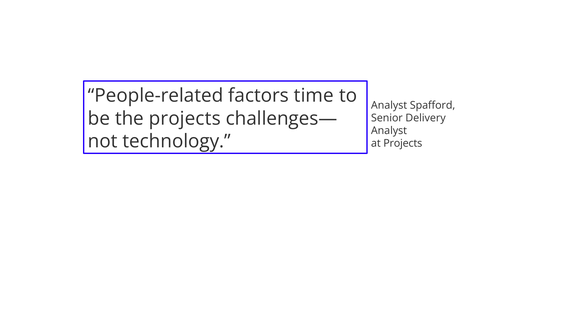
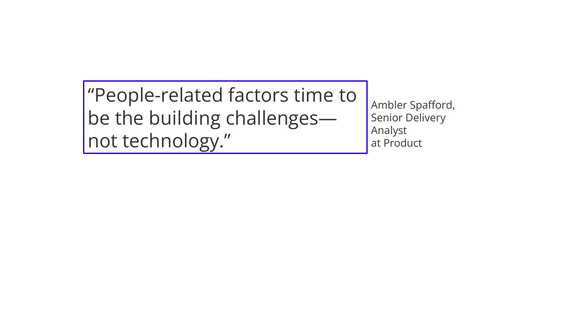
Analyst at (389, 105): Analyst -> Ambler
the projects: projects -> building
at Projects: Projects -> Product
